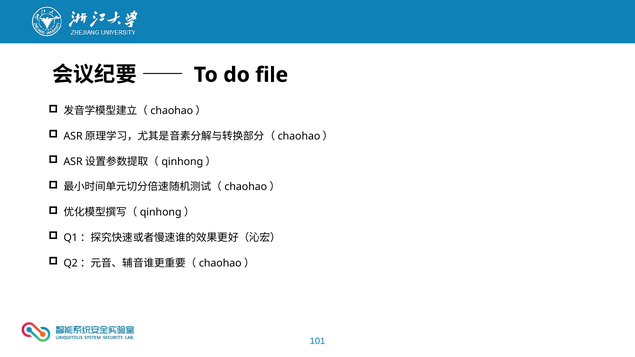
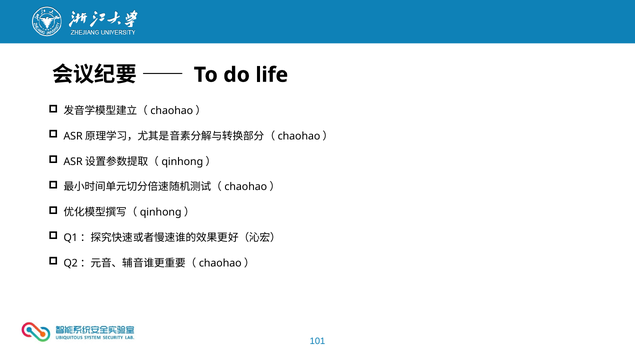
file: file -> life
